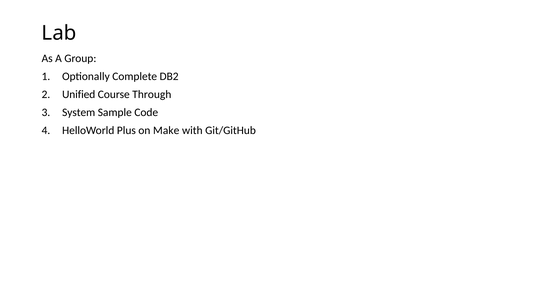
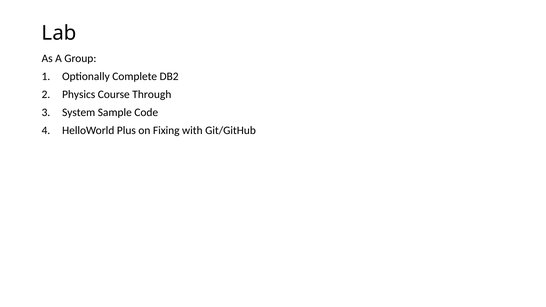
Unified: Unified -> Physics
Make: Make -> Fixing
